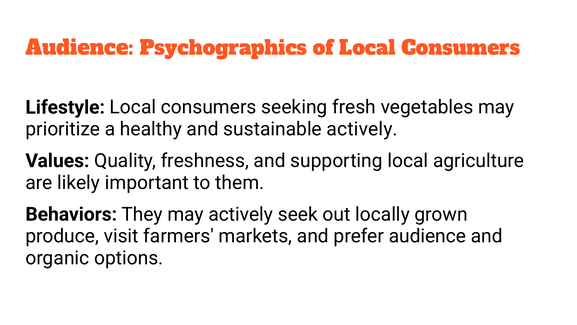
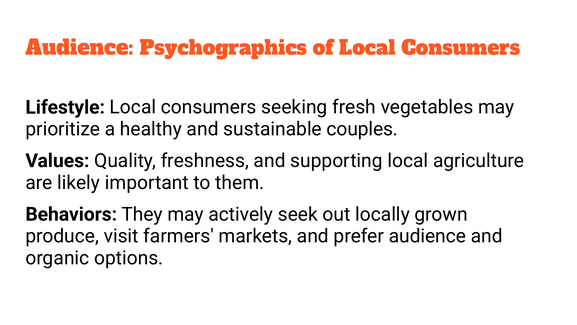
sustainable actively: actively -> couples
